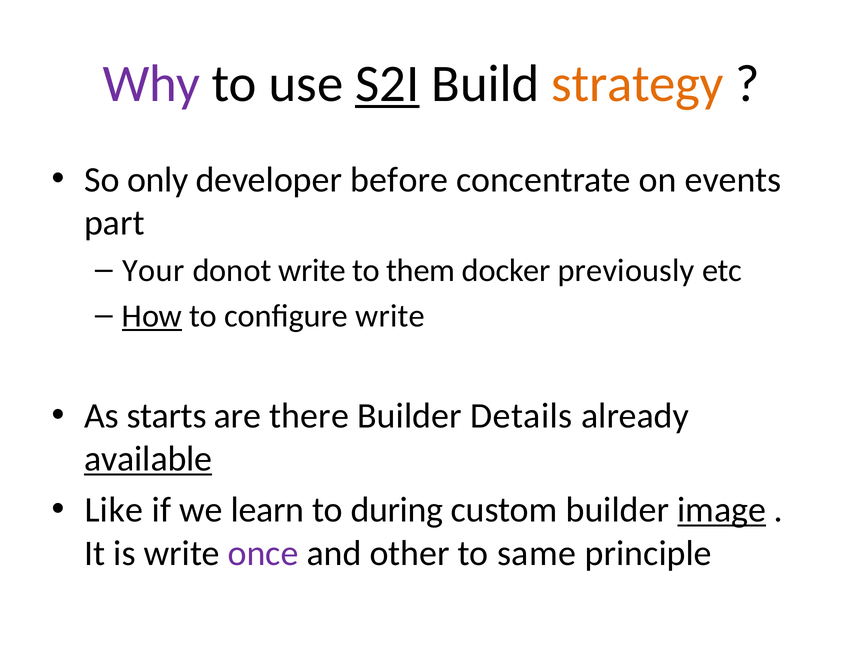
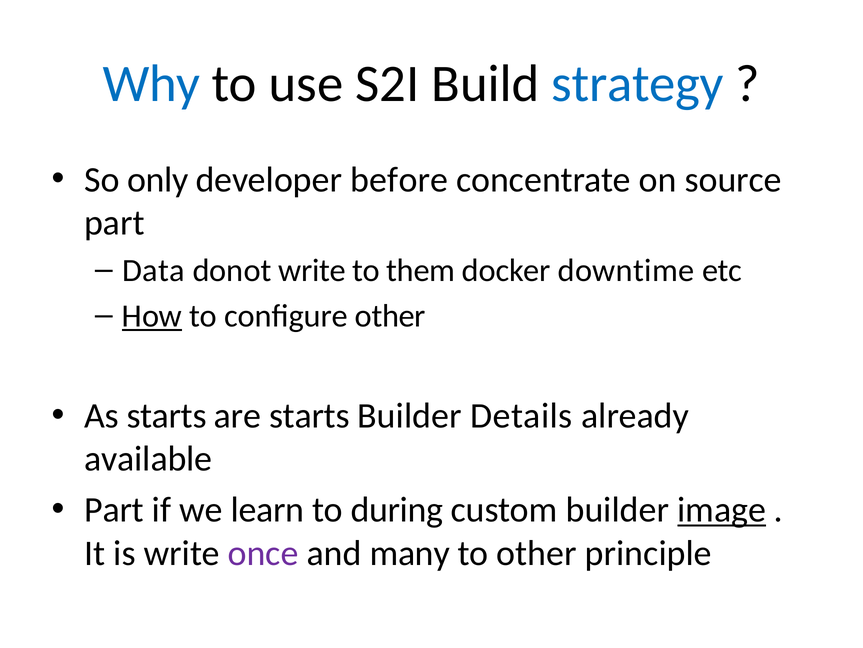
Why colour: purple -> blue
S2I underline: present -> none
strategy colour: orange -> blue
events: events -> source
Your: Your -> Data
previously: previously -> downtime
configure write: write -> other
are there: there -> starts
available underline: present -> none
Like at (114, 509): Like -> Part
other: other -> many
to same: same -> other
